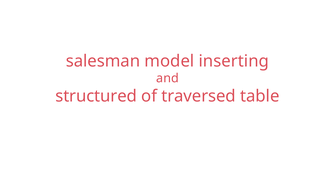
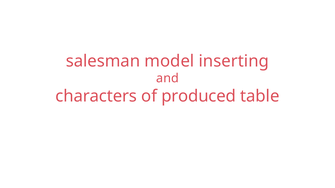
structured: structured -> characters
traversed: traversed -> produced
